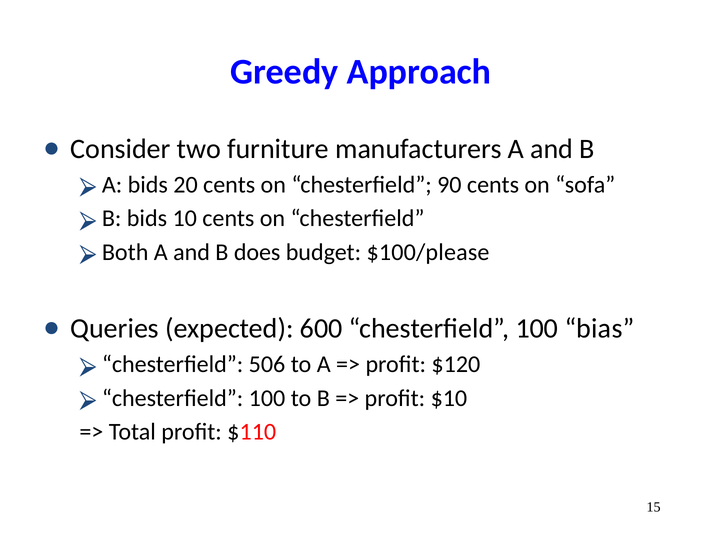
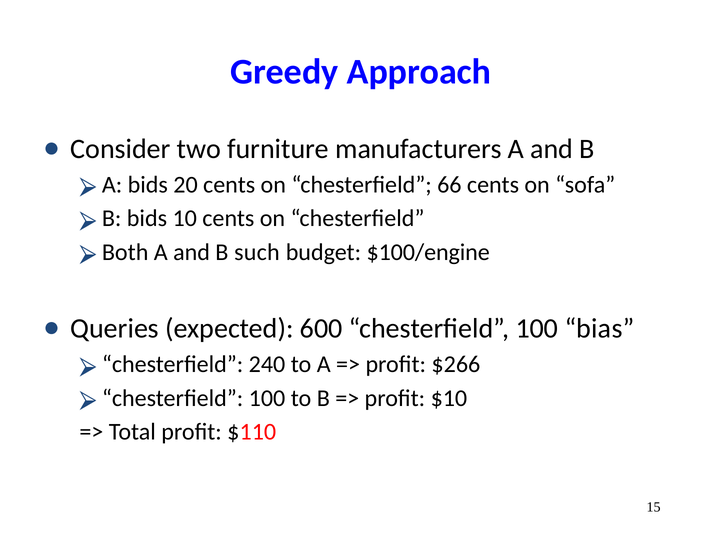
90: 90 -> 66
does: does -> such
$100/please: $100/please -> $100/engine
506: 506 -> 240
$120: $120 -> $266
